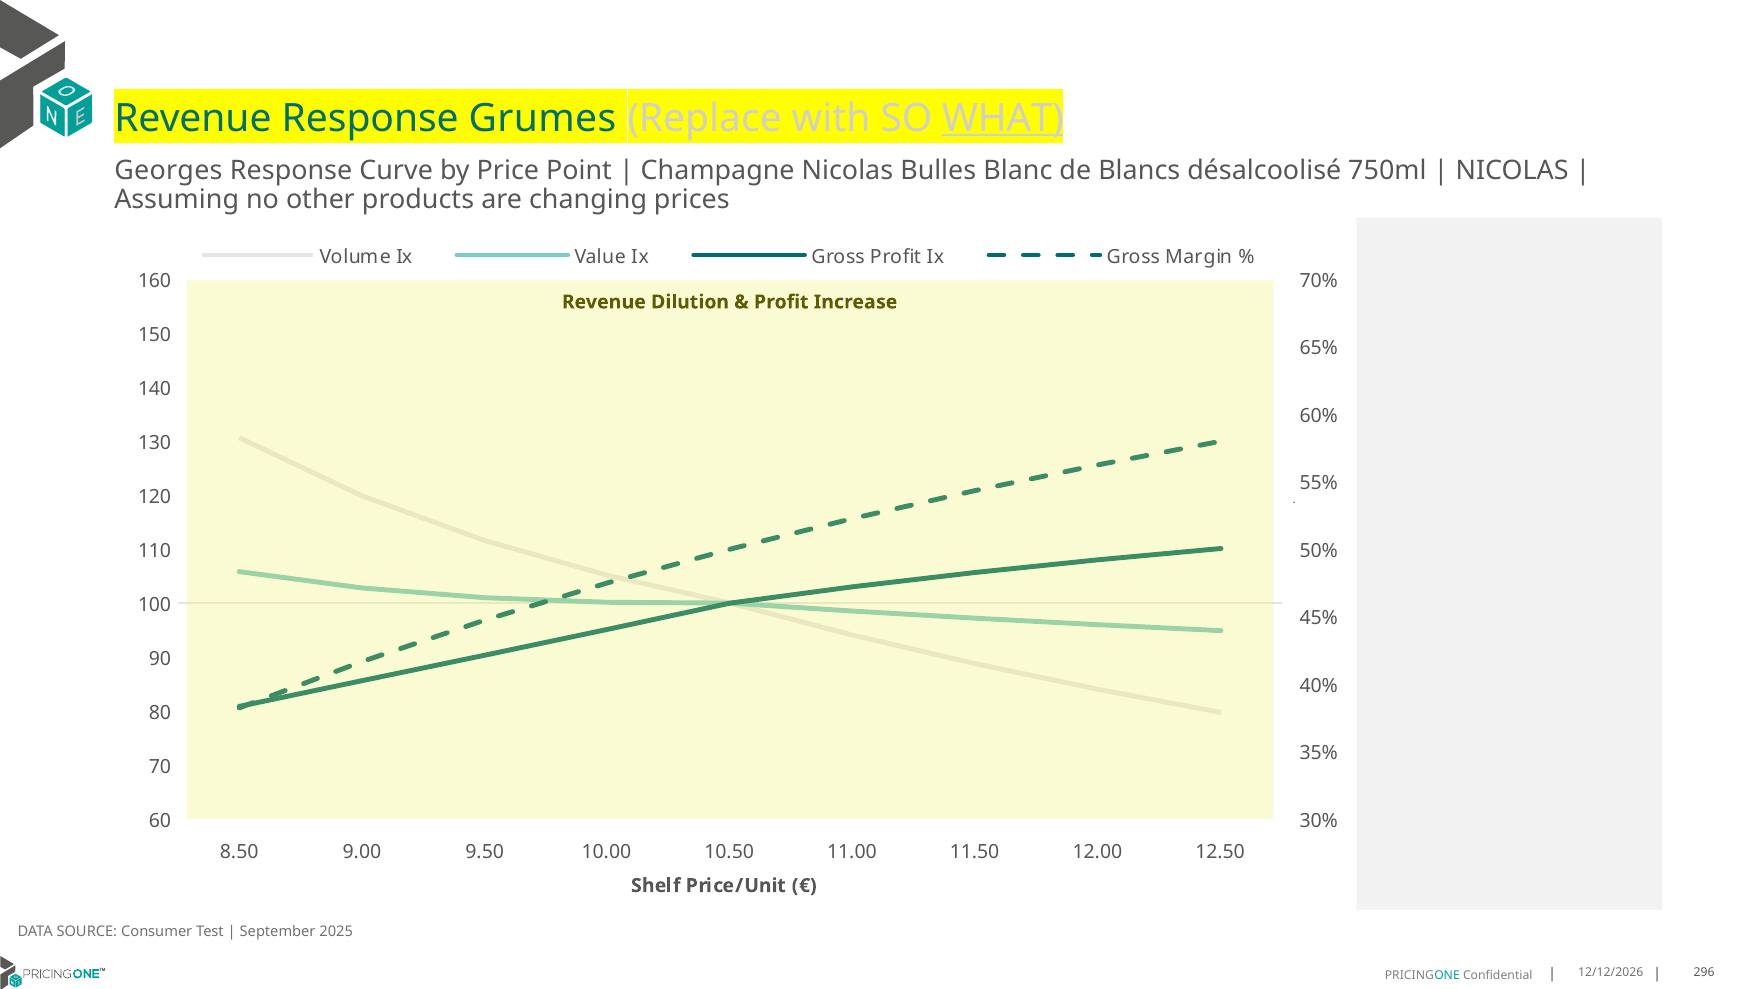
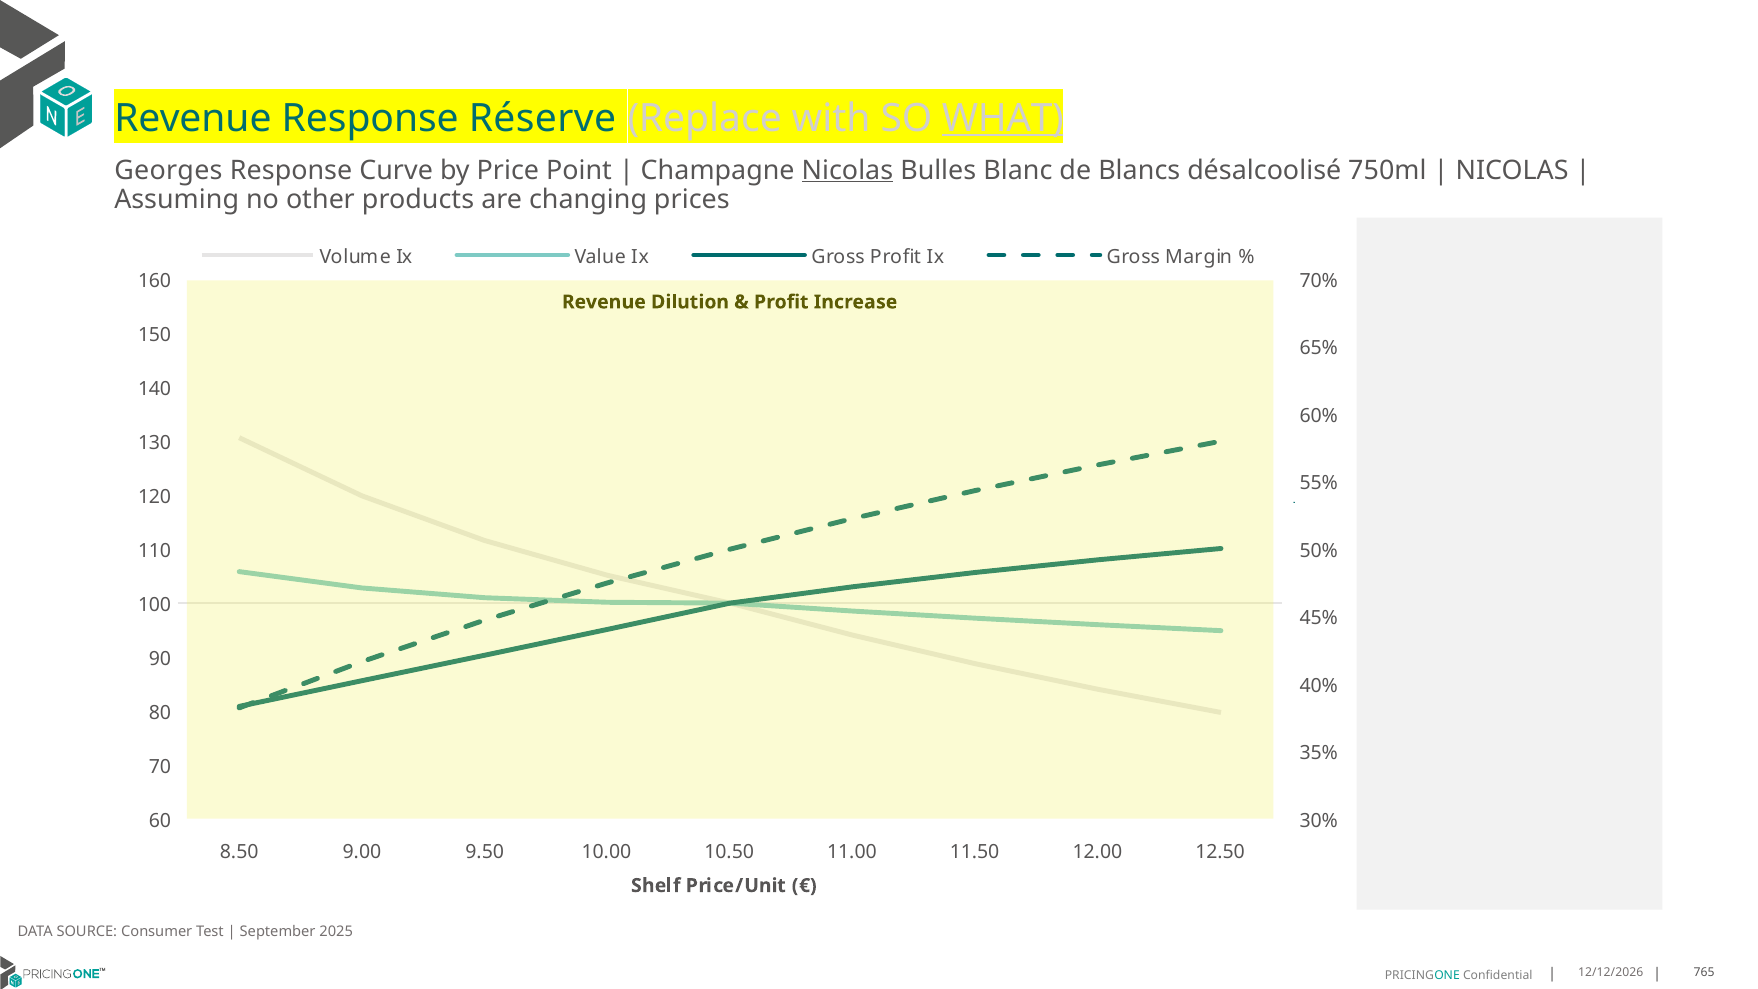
Grumes: Grumes -> Réserve
Nicolas at (847, 170) underline: none -> present
296: 296 -> 765
